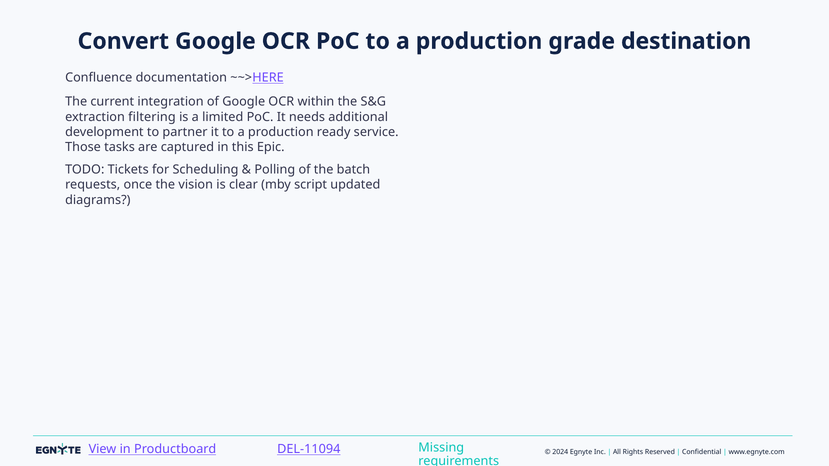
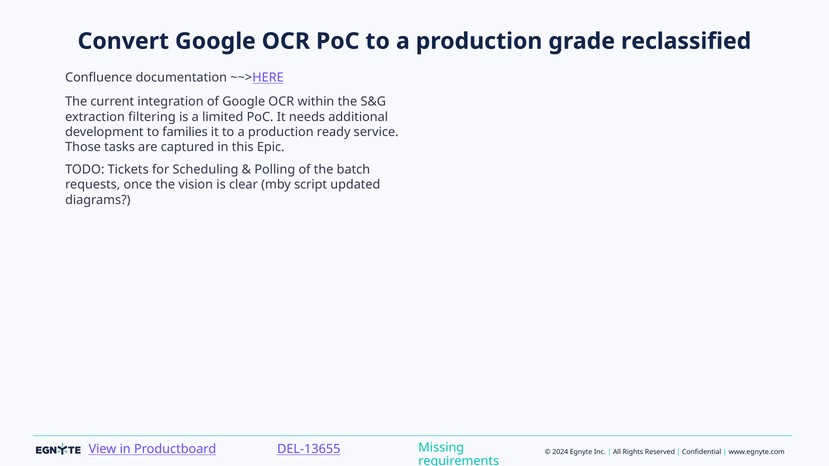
destination: destination -> reclassified
partner: partner -> families
DEL-11094: DEL-11094 -> DEL-13655
